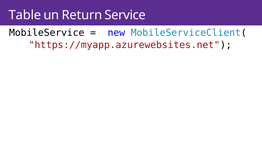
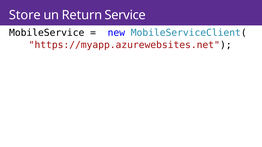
Table: Table -> Store
